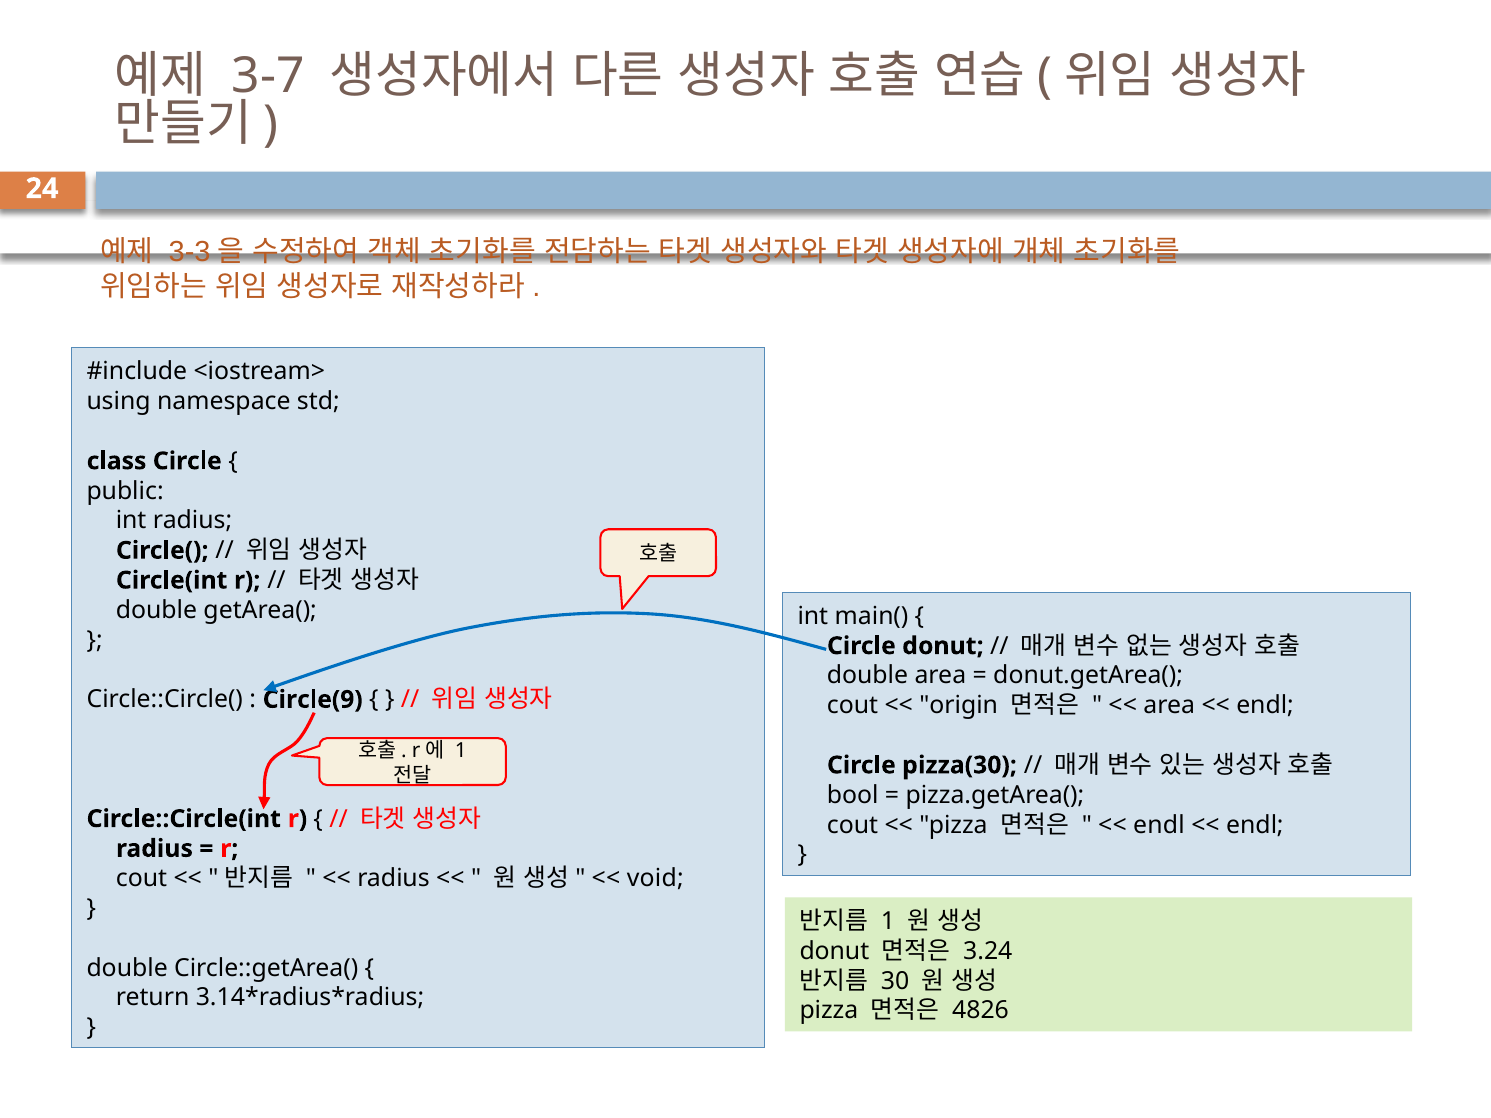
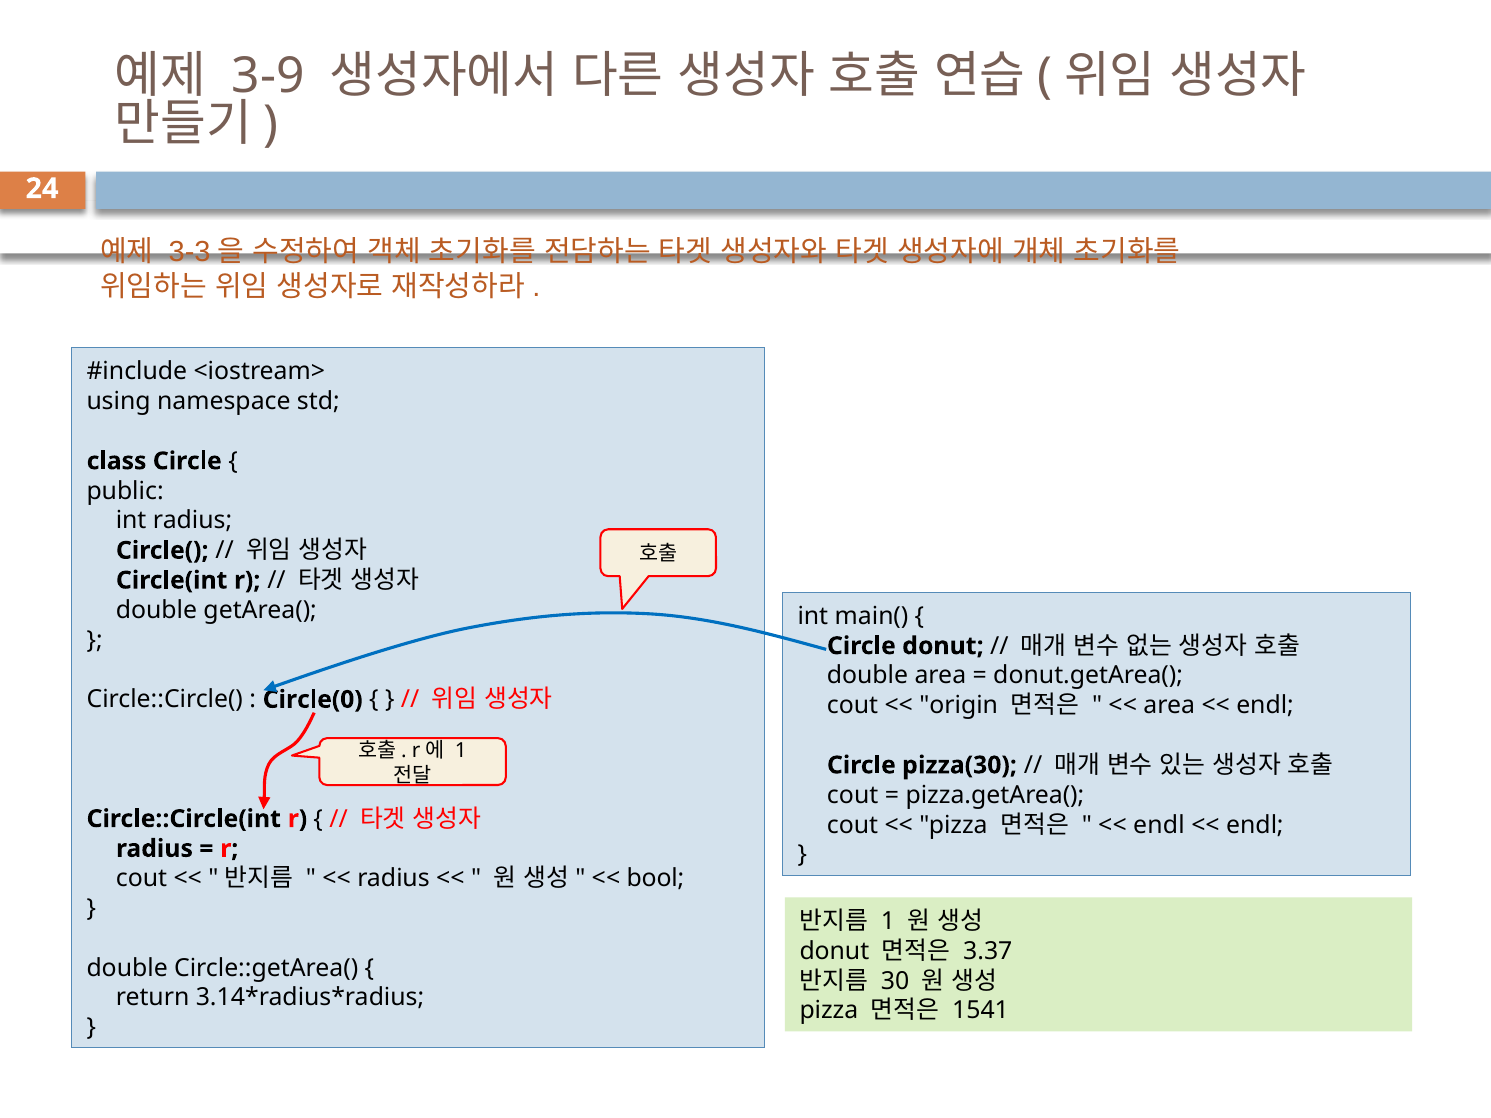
3-7: 3-7 -> 3-9
Circle(9: Circle(9 -> Circle(0
bool at (853, 795): bool -> cout
void: void -> bool
3.24: 3.24 -> 3.37
4826: 4826 -> 1541
